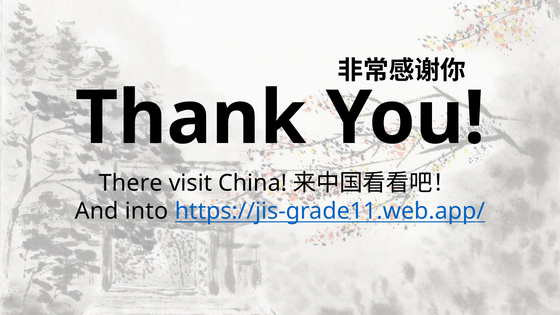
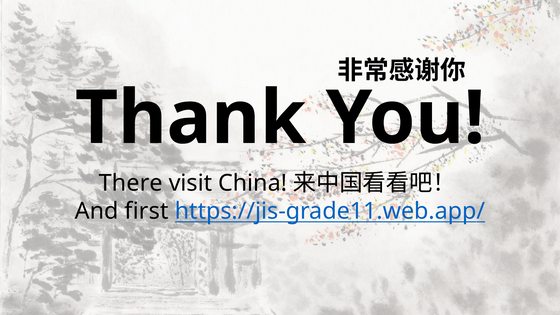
into: into -> first
